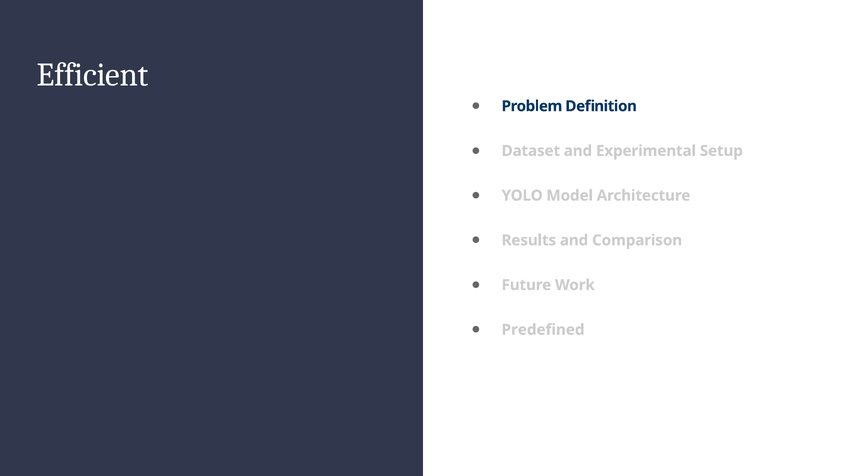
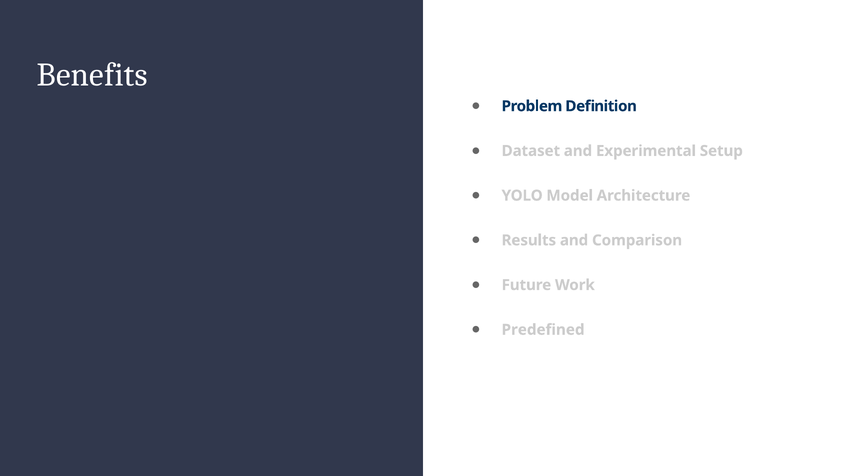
Efficient: Efficient -> Benefits
